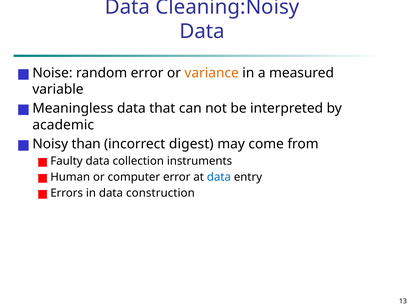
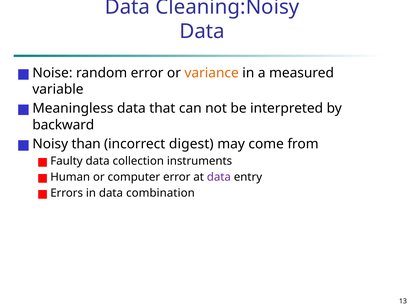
academic: academic -> backward
data at (219, 177) colour: blue -> purple
construction: construction -> combination
